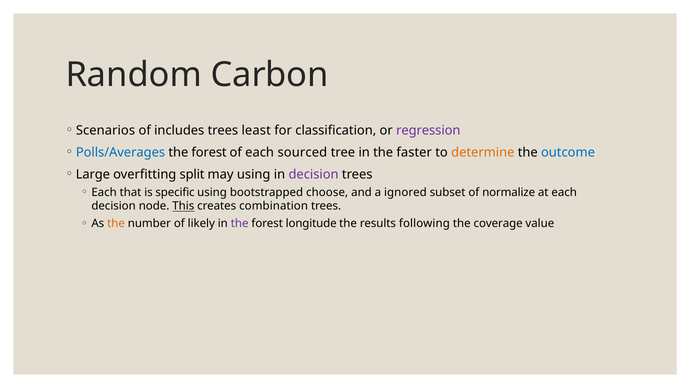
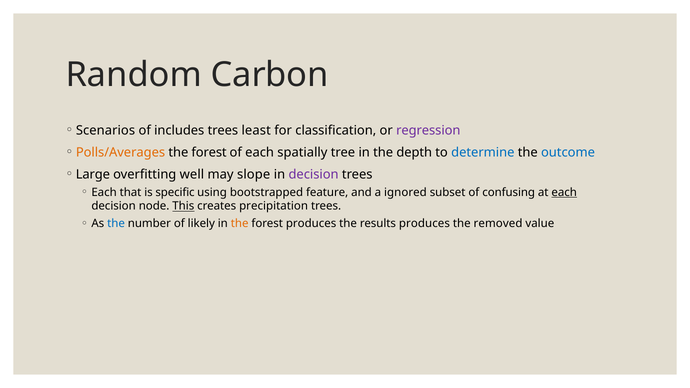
Polls/Averages colour: blue -> orange
sourced: sourced -> spatially
faster: faster -> depth
determine colour: orange -> blue
split: split -> well
may using: using -> slope
choose: choose -> feature
normalize: normalize -> confusing
each at (564, 192) underline: none -> present
combination: combination -> precipitation
the at (116, 224) colour: orange -> blue
the at (240, 224) colour: purple -> orange
forest longitude: longitude -> produces
results following: following -> produces
coverage: coverage -> removed
